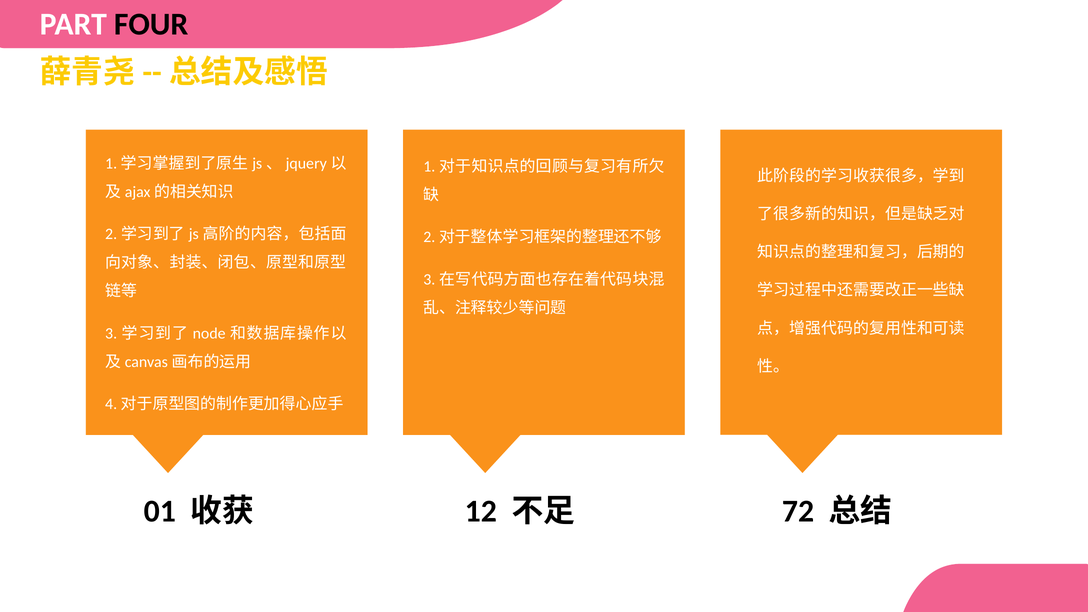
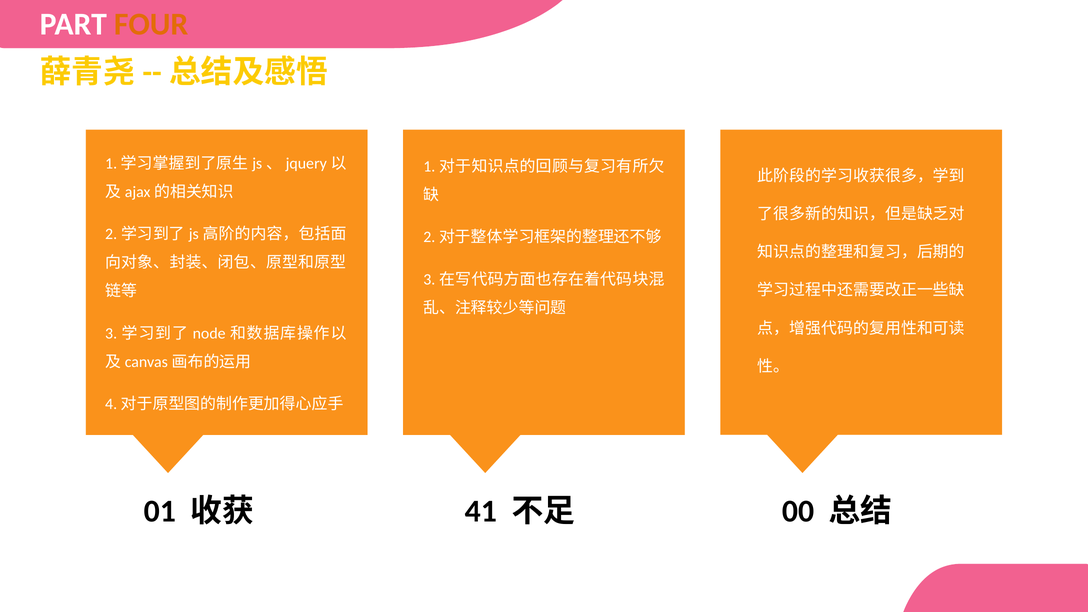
FOUR colour: black -> orange
12: 12 -> 41
72: 72 -> 00
